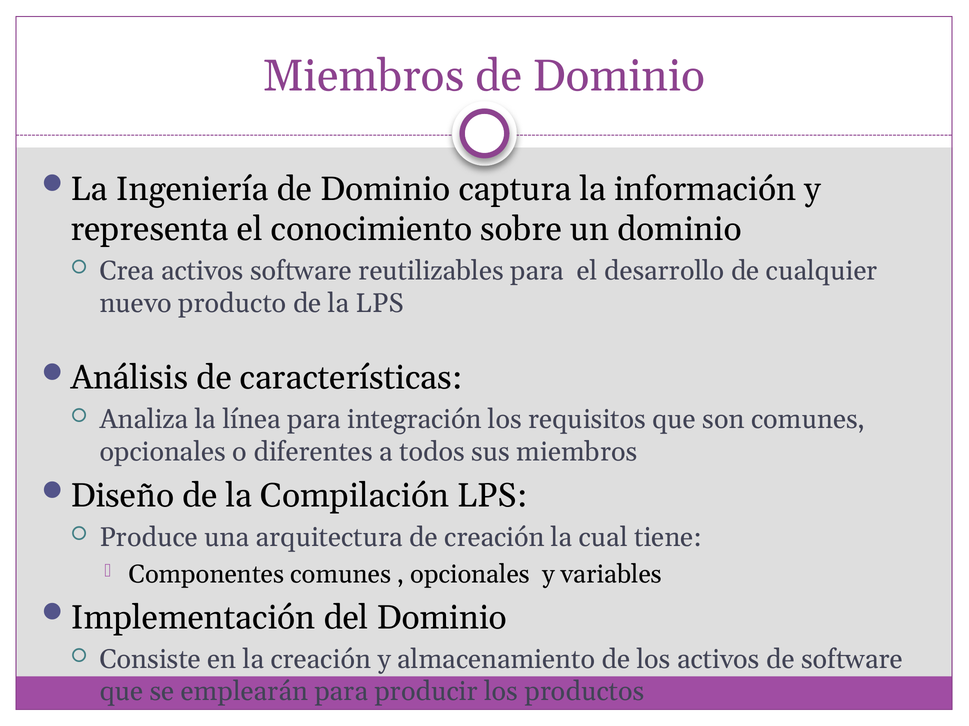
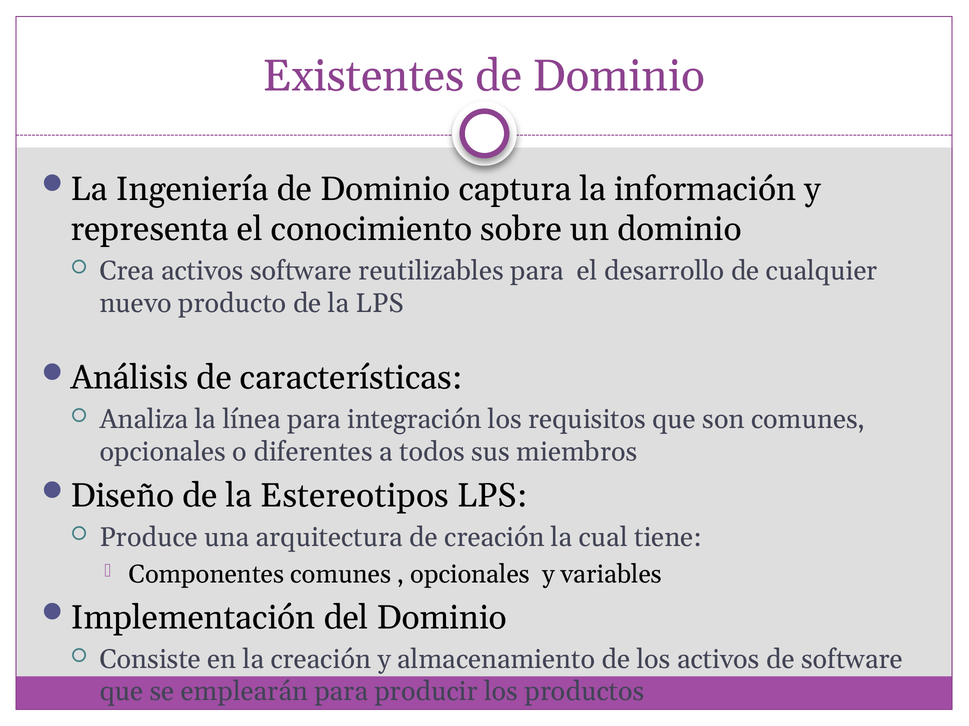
Miembros at (363, 76): Miembros -> Existentes
Compilación: Compilación -> Estereotipos
